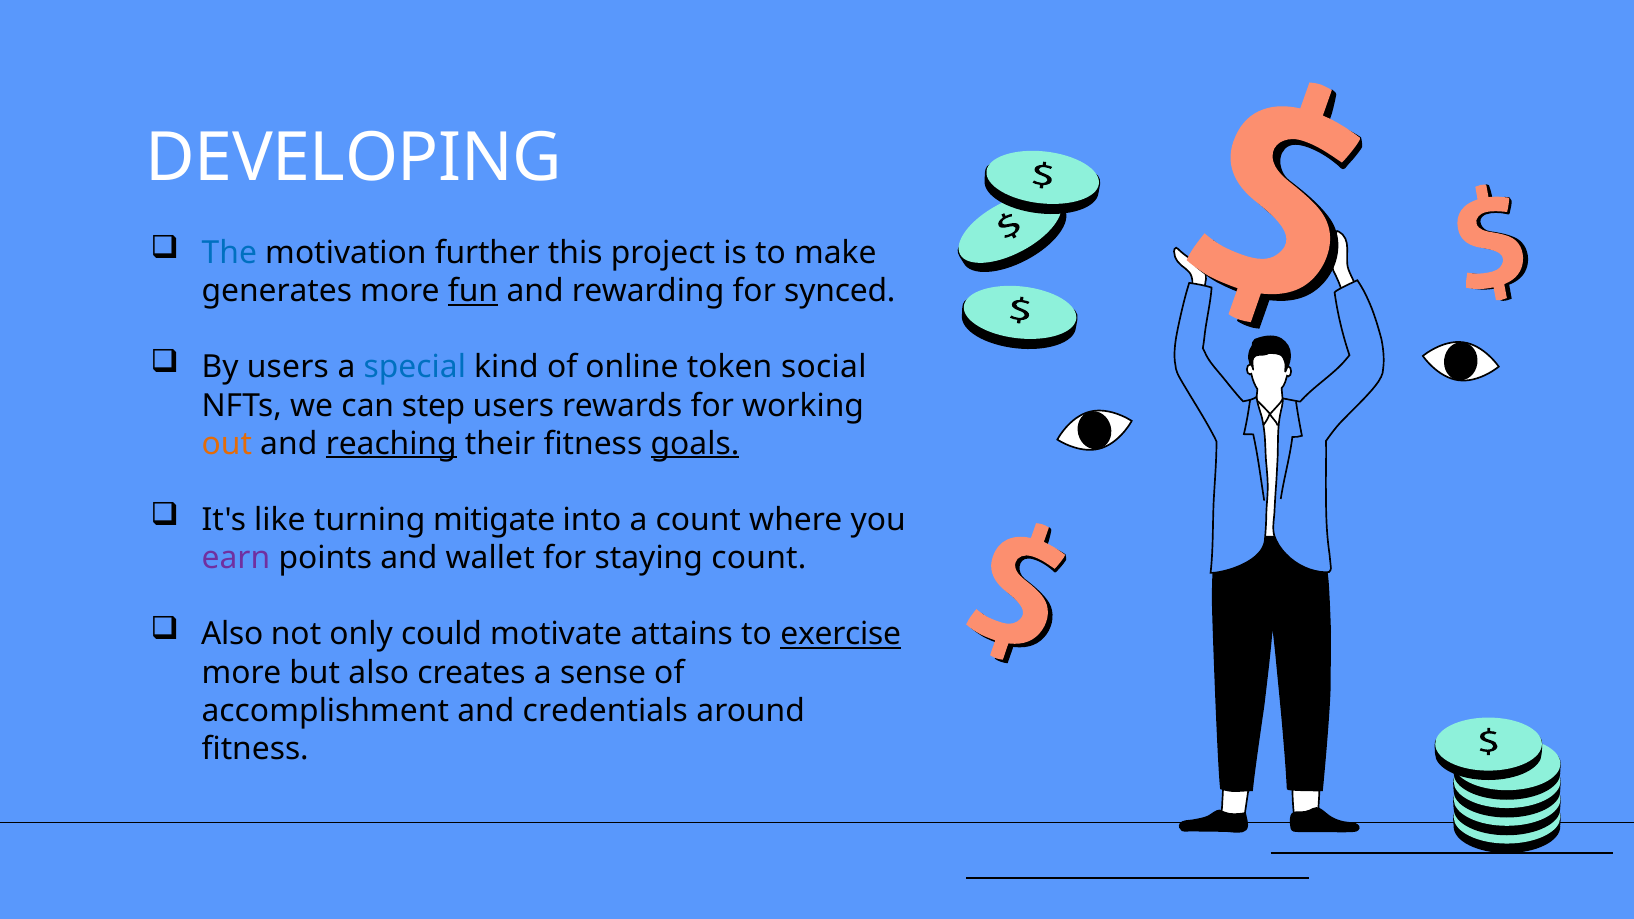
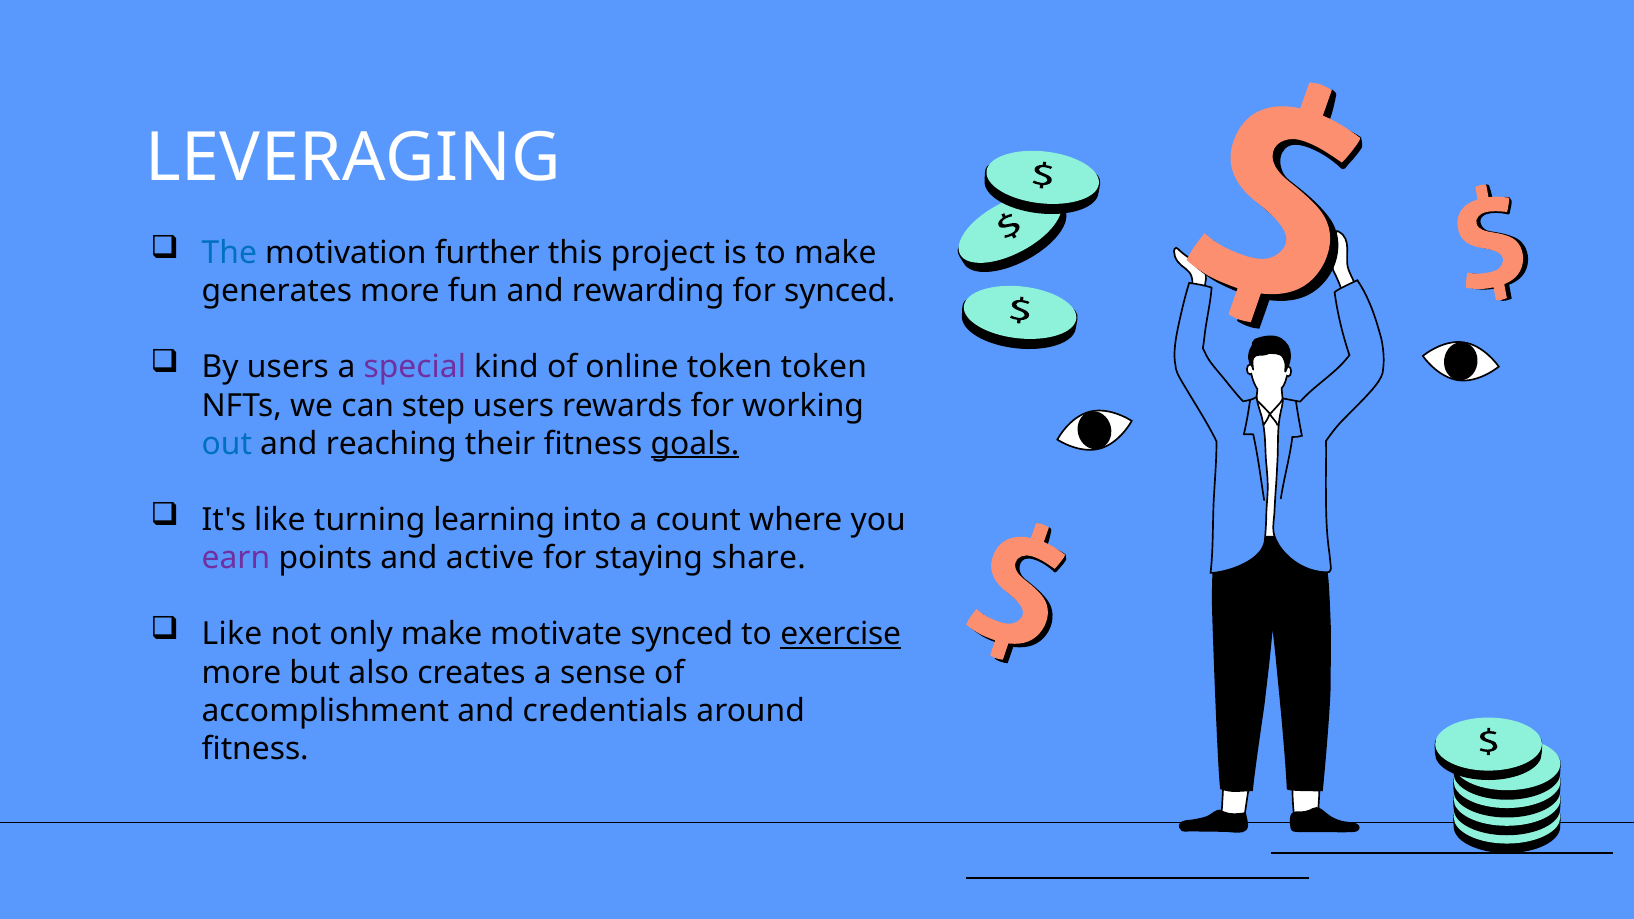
DEVELOPING: DEVELOPING -> LEVERAGING
fun underline: present -> none
special colour: blue -> purple
token social: social -> token
out colour: orange -> blue
reaching underline: present -> none
mitigate: mitigate -> learning
wallet: wallet -> active
staying count: count -> share
Also at (232, 634): Also -> Like
only could: could -> make
motivate attains: attains -> synced
